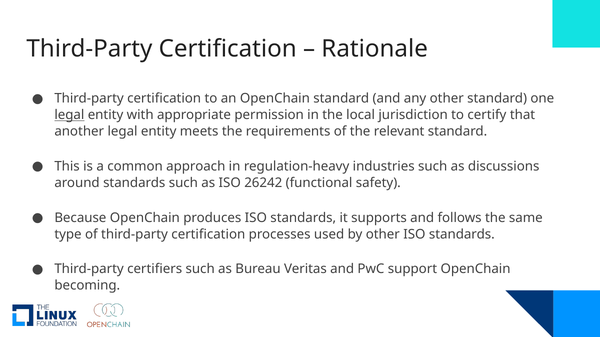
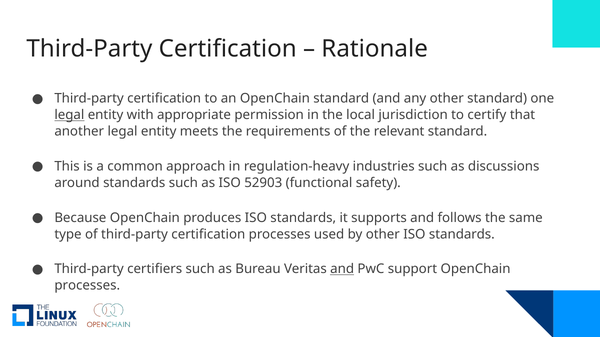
26242: 26242 -> 52903
and at (342, 269) underline: none -> present
becoming at (87, 286): becoming -> processes
